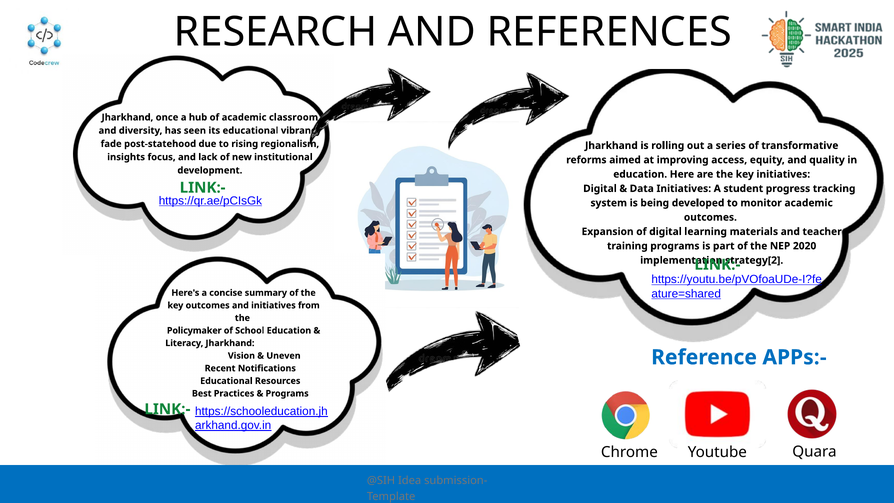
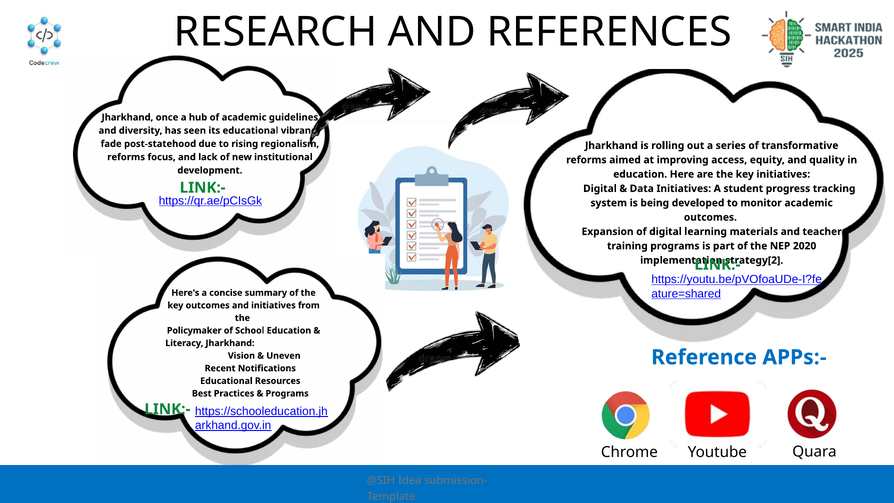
classroom: classroom -> guidelines
insights at (126, 157): insights -> reforms
